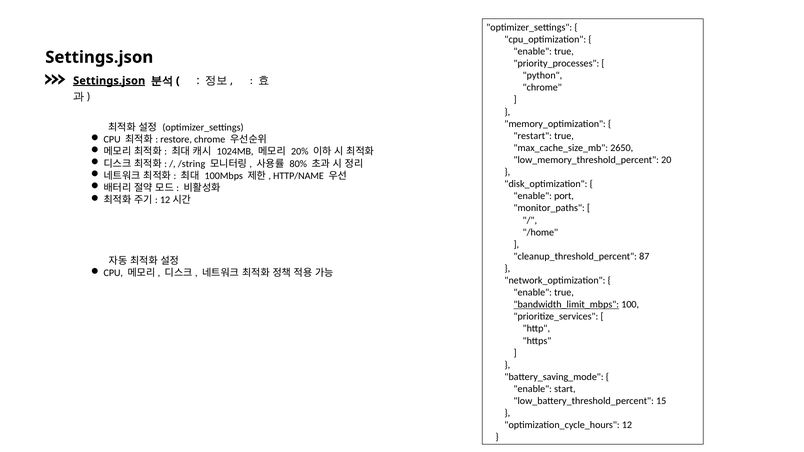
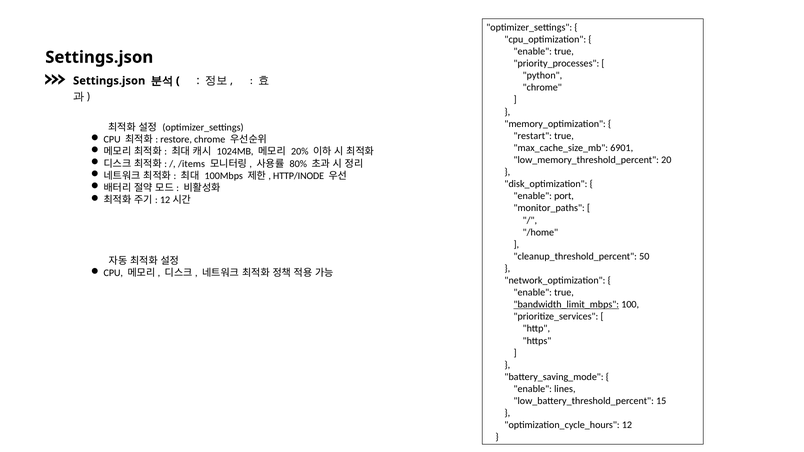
Settings.json at (109, 81) underline: present -> none
2650: 2650 -> 6901
/string: /string -> /items
HTTP/NAME: HTTP/NAME -> HTTP/INODE
87: 87 -> 50
start: start -> lines
